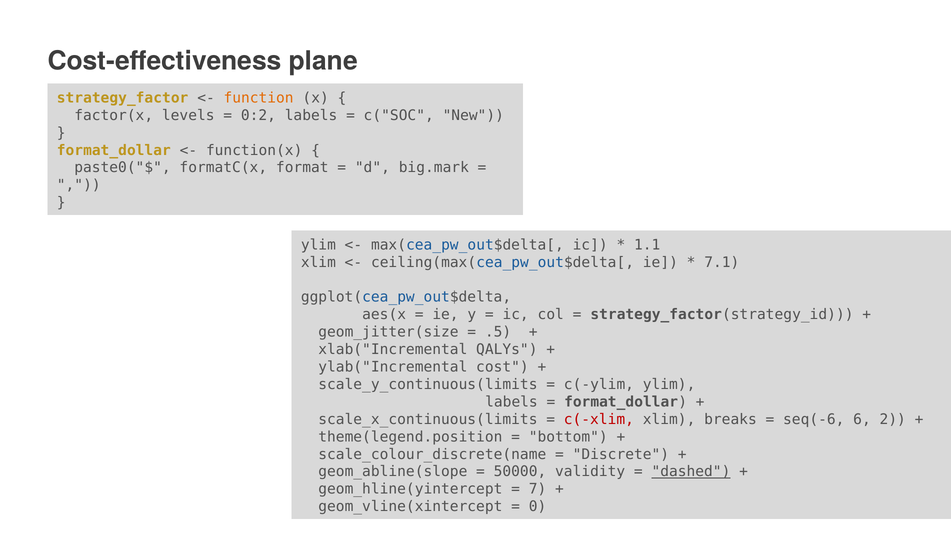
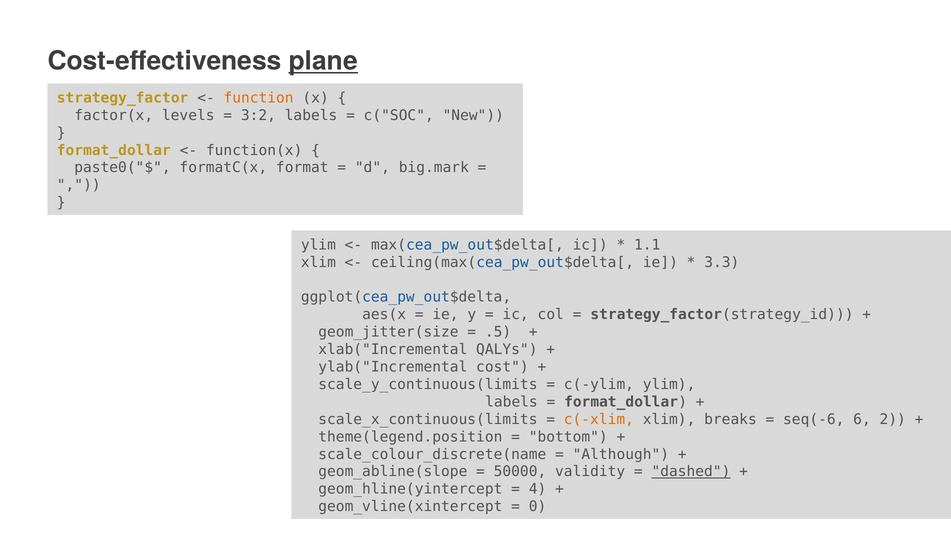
plane underline: none -> present
0:2: 0:2 -> 3:2
7.1: 7.1 -> 3.3
c(-xlim colour: red -> orange
Discrete: Discrete -> Although
7: 7 -> 4
